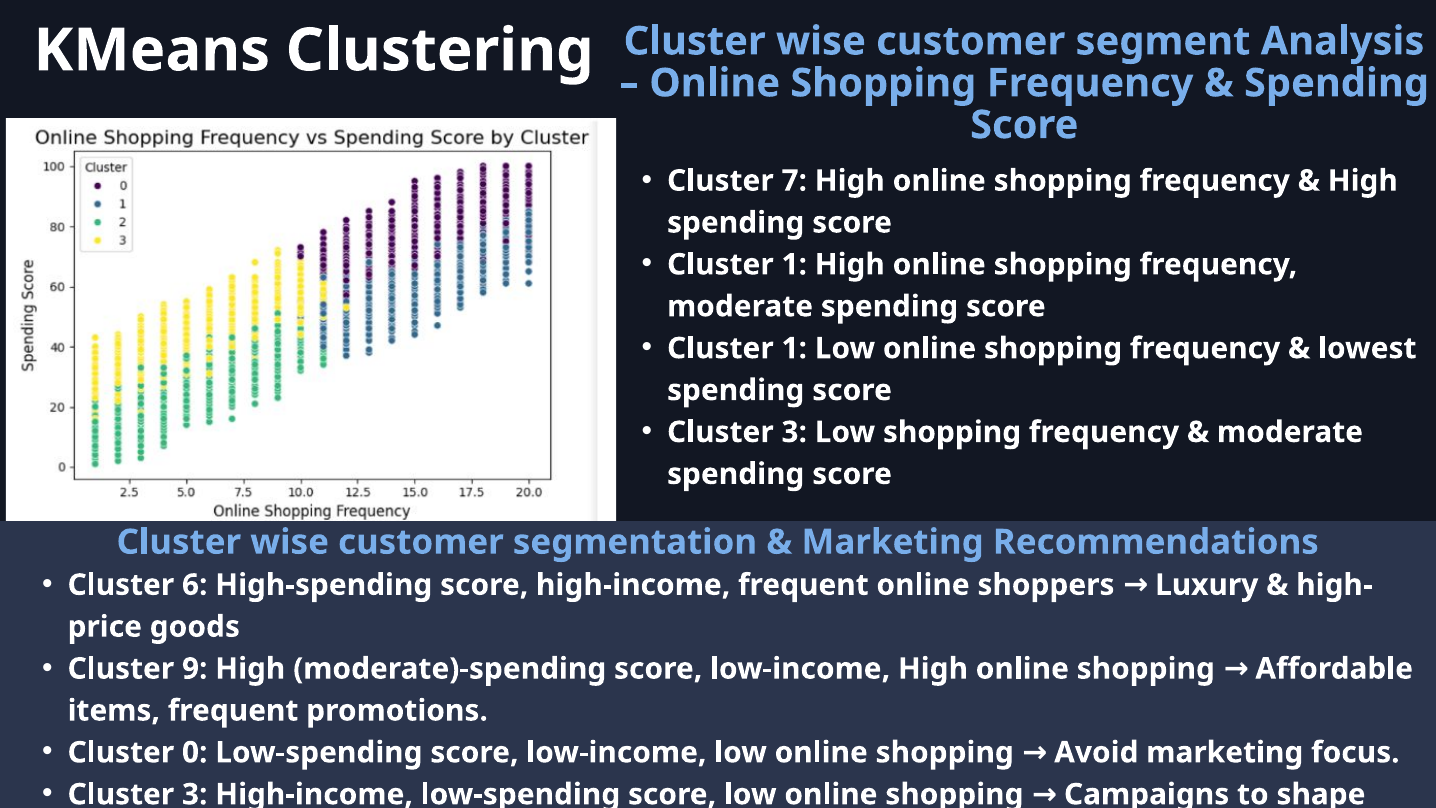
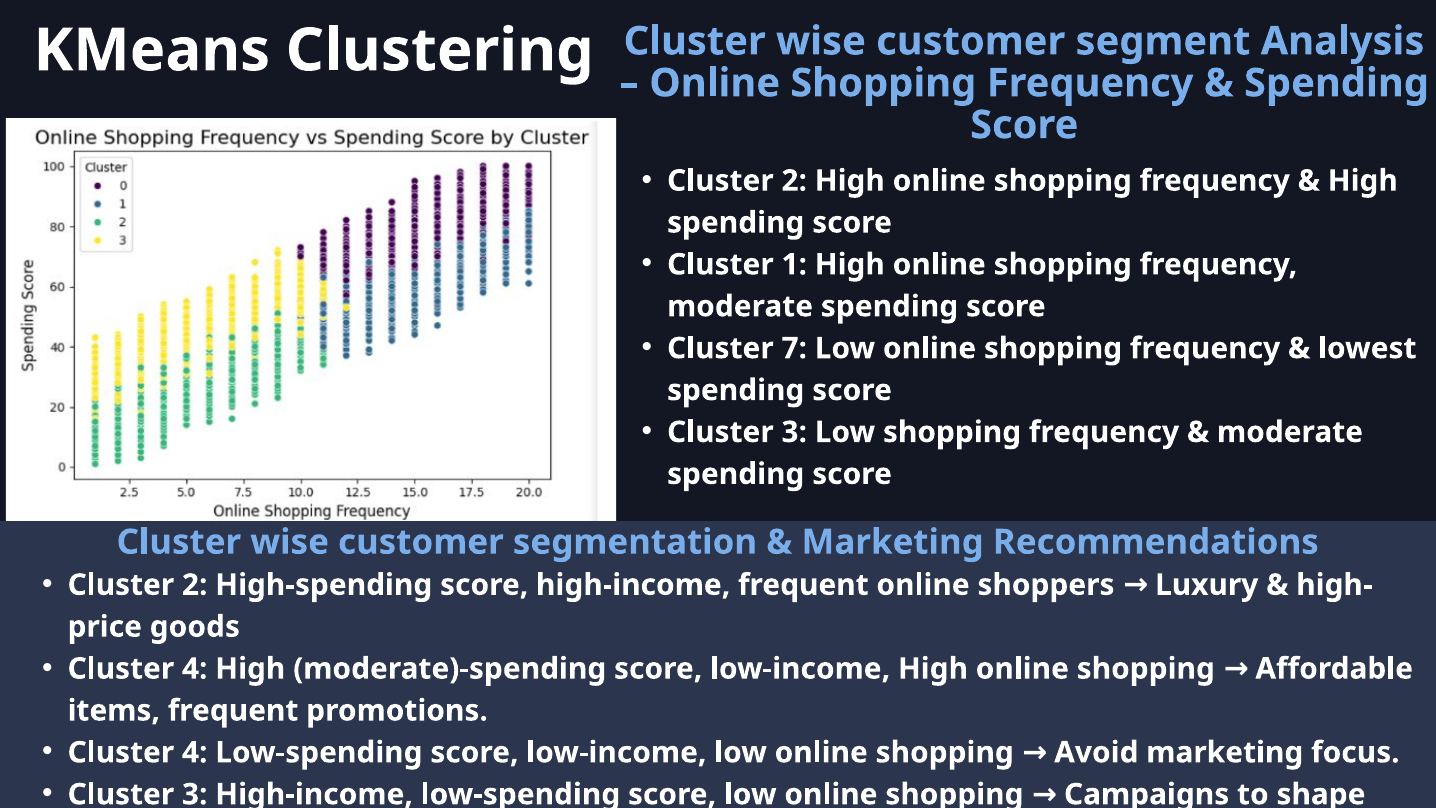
7 at (794, 181): 7 -> 2
1 at (794, 348): 1 -> 7
6 at (195, 585): 6 -> 2
9 at (195, 669): 9 -> 4
0 at (195, 752): 0 -> 4
